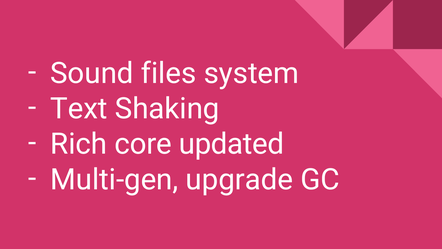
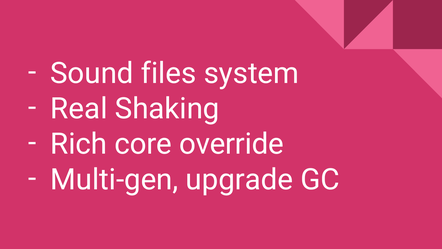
Text: Text -> Real
updated: updated -> override
